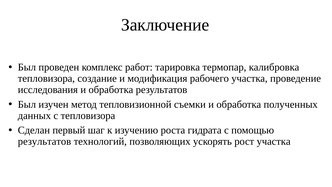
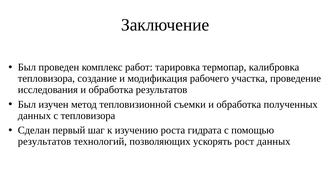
рост участка: участка -> данных
